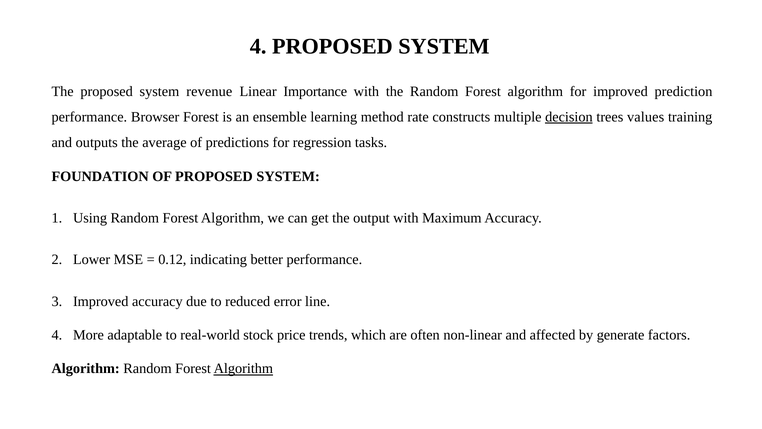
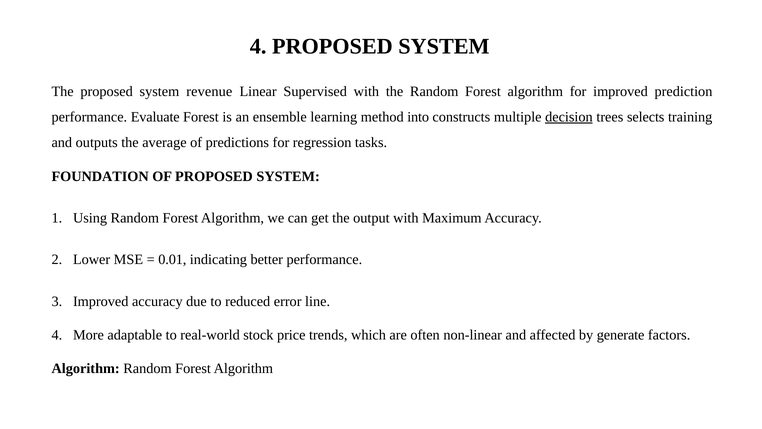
Importance: Importance -> Supervised
Browser: Browser -> Evaluate
rate: rate -> into
values: values -> selects
0.12: 0.12 -> 0.01
Algorithm at (243, 368) underline: present -> none
